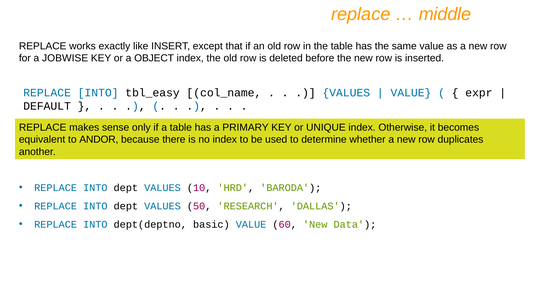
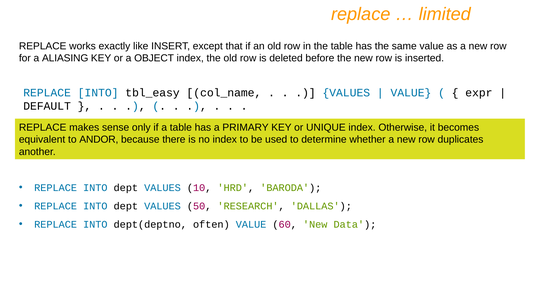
middle: middle -> limited
JOBWISE: JOBWISE -> ALIASING
basic: basic -> often
